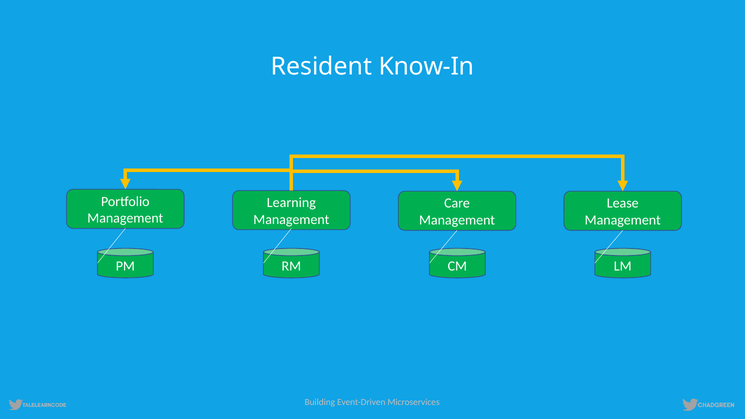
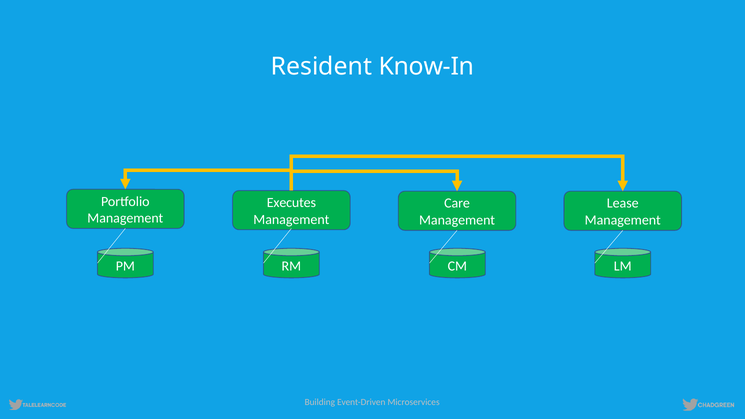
Learning: Learning -> Executes
